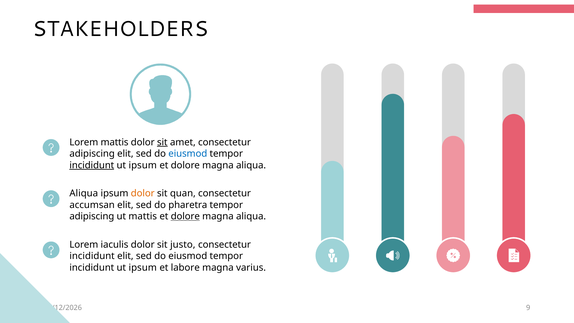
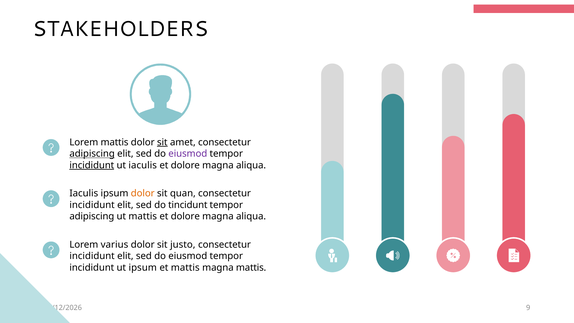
adipiscing at (92, 154) underline: none -> present
eiusmod at (188, 154) colour: blue -> purple
ipsum at (143, 165): ipsum -> iaculis
Aliqua at (84, 193): Aliqua -> Iaculis
accumsan at (92, 205): accumsan -> incididunt
pharetra: pharetra -> tincidunt
dolore at (185, 216) underline: present -> none
iaculis: iaculis -> varius
et labore: labore -> mattis
magna varius: varius -> mattis
